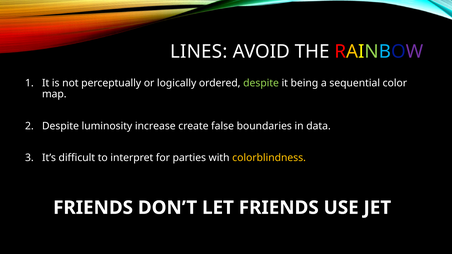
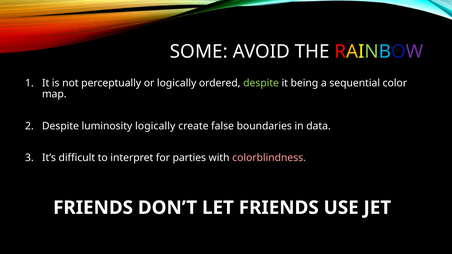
LINES: LINES -> SOME
luminosity increase: increase -> logically
colorblindness colour: yellow -> pink
